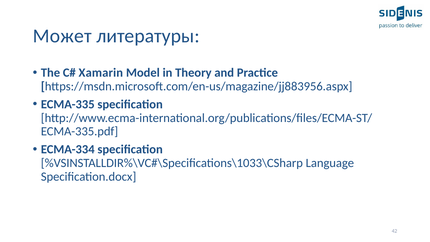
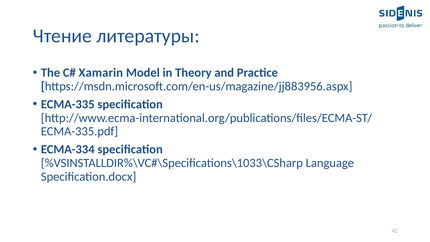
Может: Может -> Чтение
